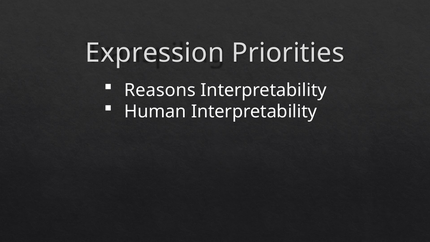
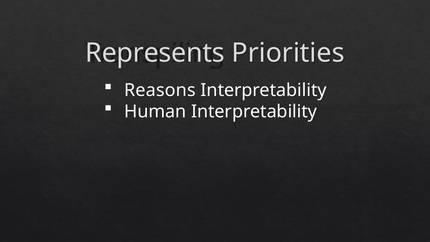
Expression: Expression -> Represents
